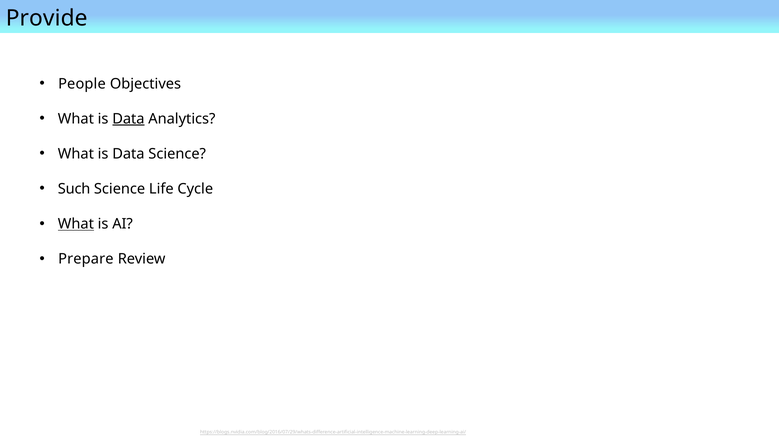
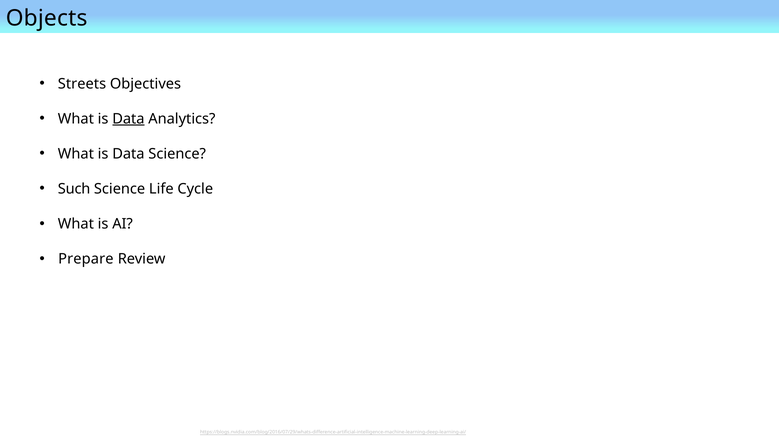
Provide: Provide -> Objects
People: People -> Streets
What at (76, 224) underline: present -> none
